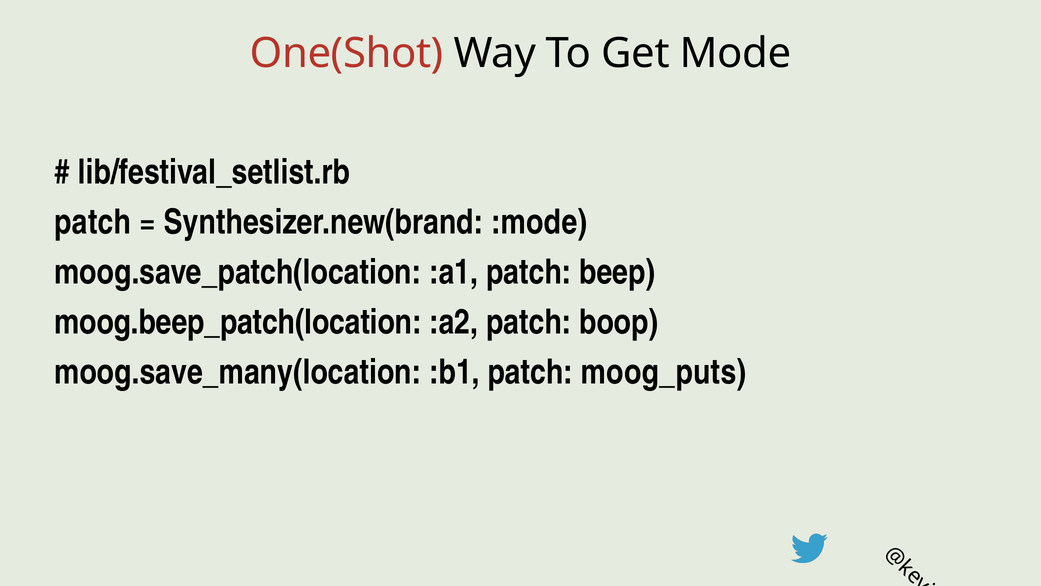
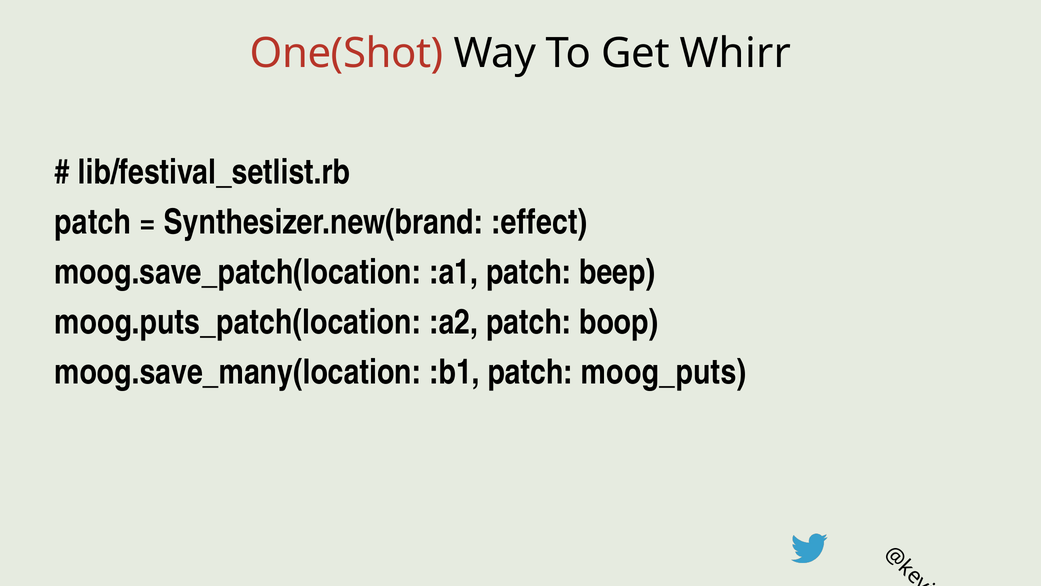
Mode: Mode -> Whirr
:mode: :mode -> :effect
moog.beep_patch(location: moog.beep_patch(location -> moog.puts_patch(location
